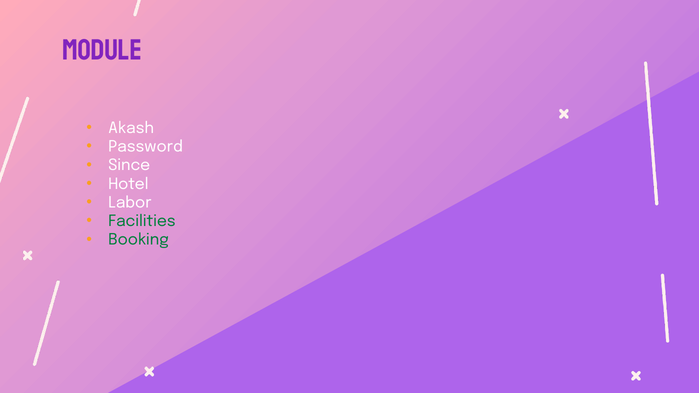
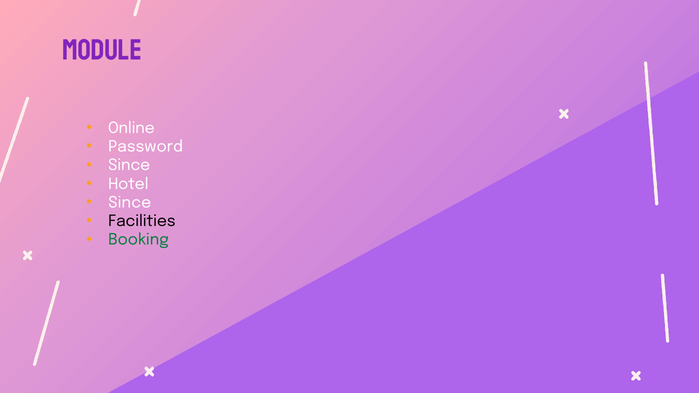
Akash: Akash -> Online
Labor at (130, 203): Labor -> Since
Facilities colour: green -> black
